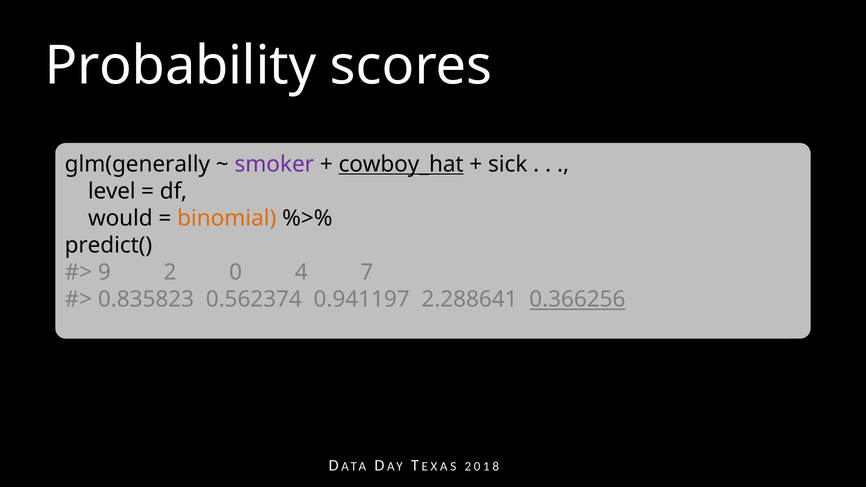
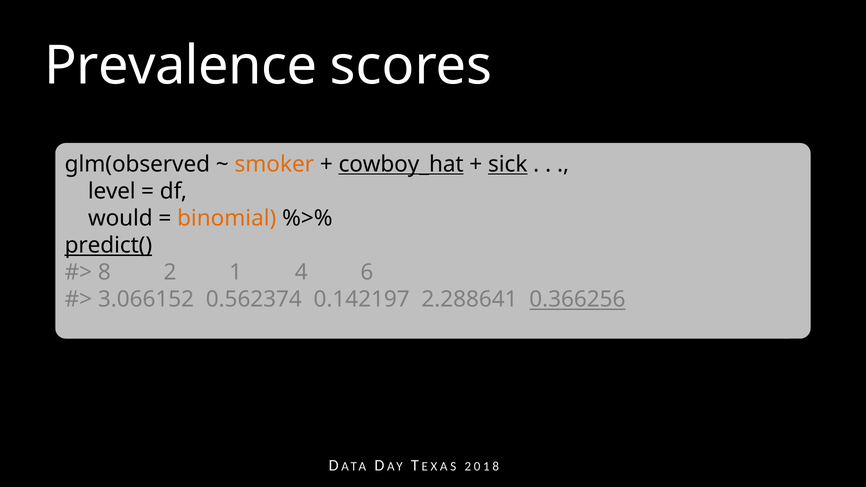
Probability: Probability -> Prevalence
glm(generally: glm(generally -> glm(observed
smoker colour: purple -> orange
sick underline: none -> present
predict( underline: none -> present
9: 9 -> 8
0: 0 -> 1
7: 7 -> 6
0.835823: 0.835823 -> 3.066152
0.941197: 0.941197 -> 0.142197
